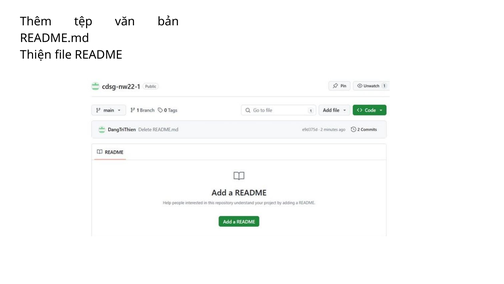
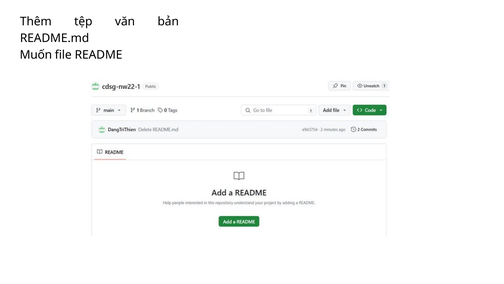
Thiện: Thiện -> Muốn
